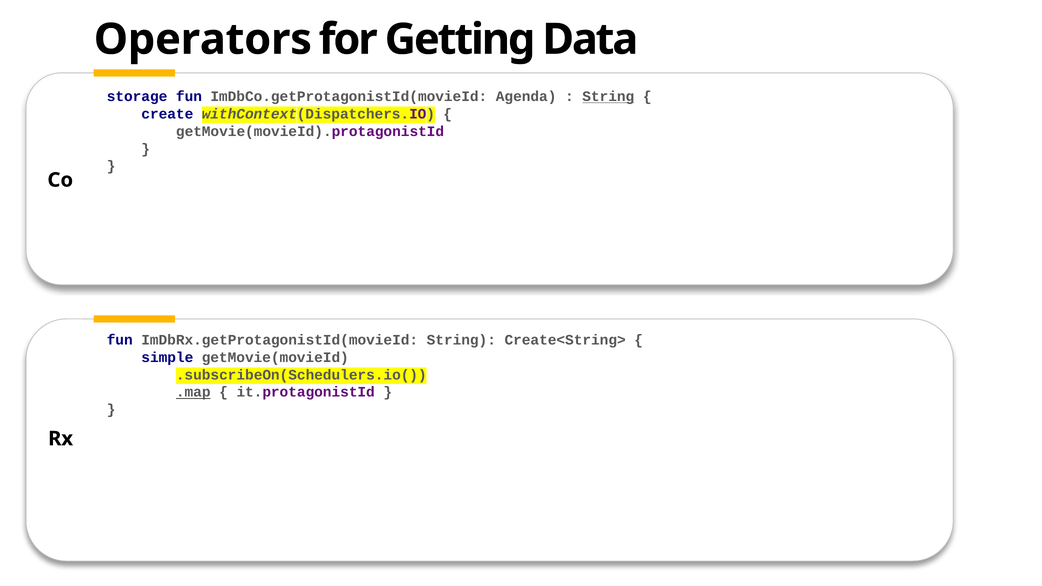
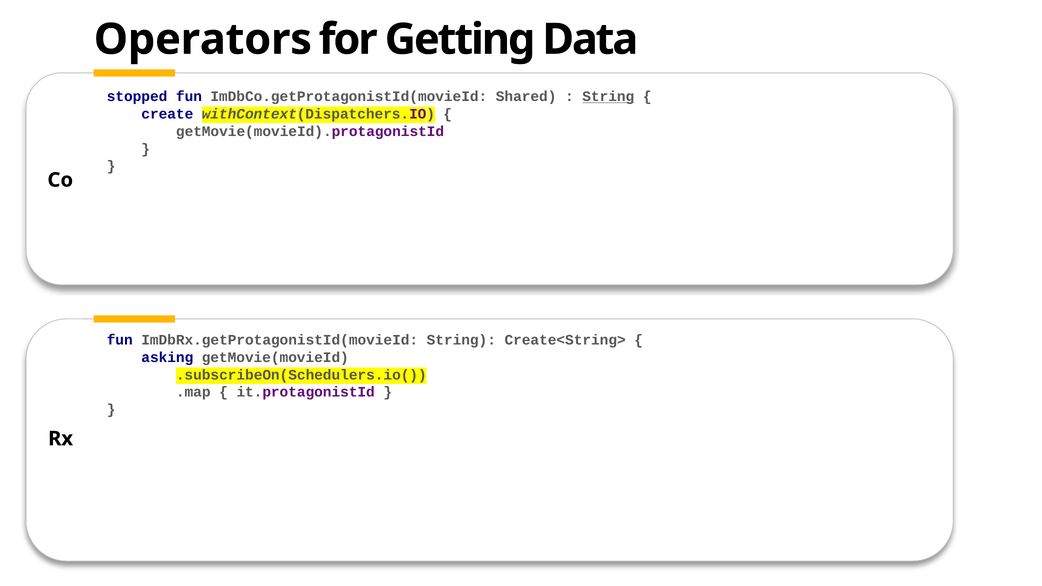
storage: storage -> stopped
Agenda: Agenda -> Shared
simple: simple -> asking
.map underline: present -> none
